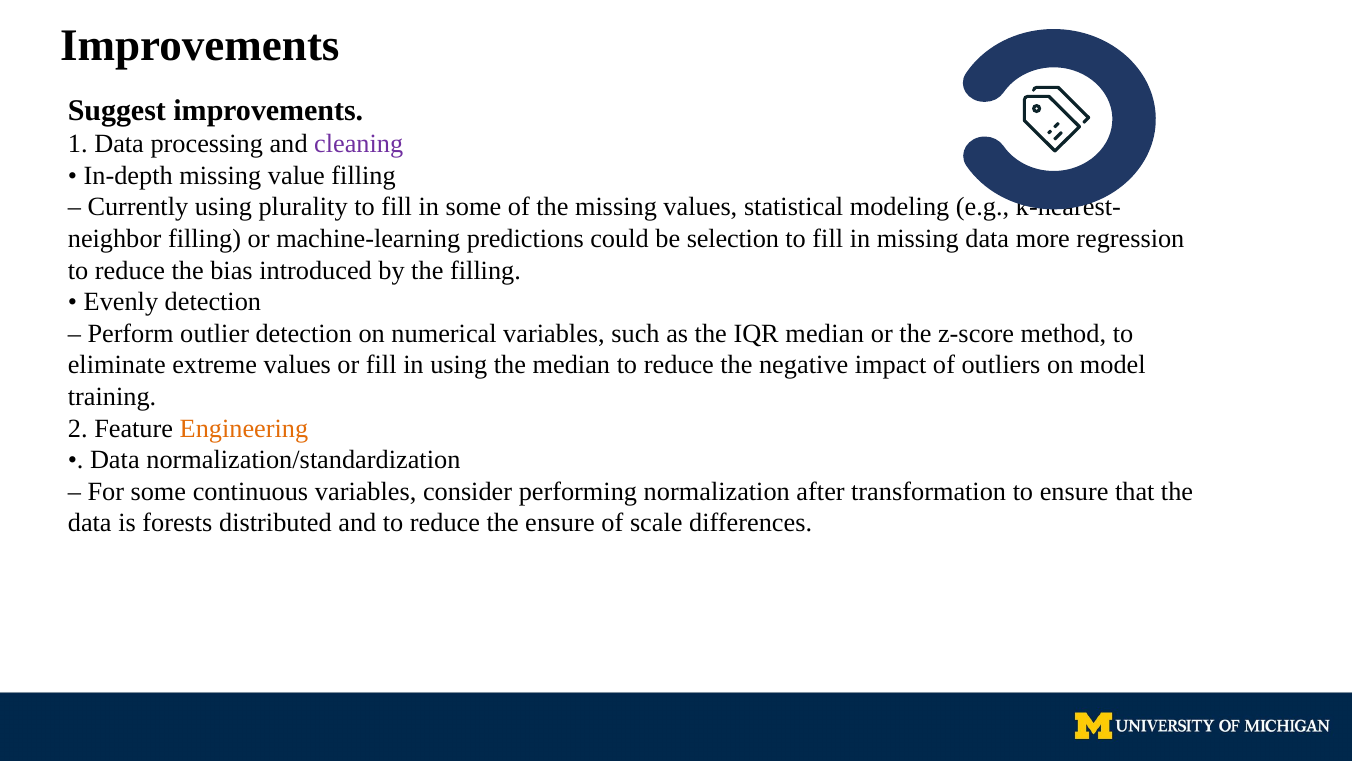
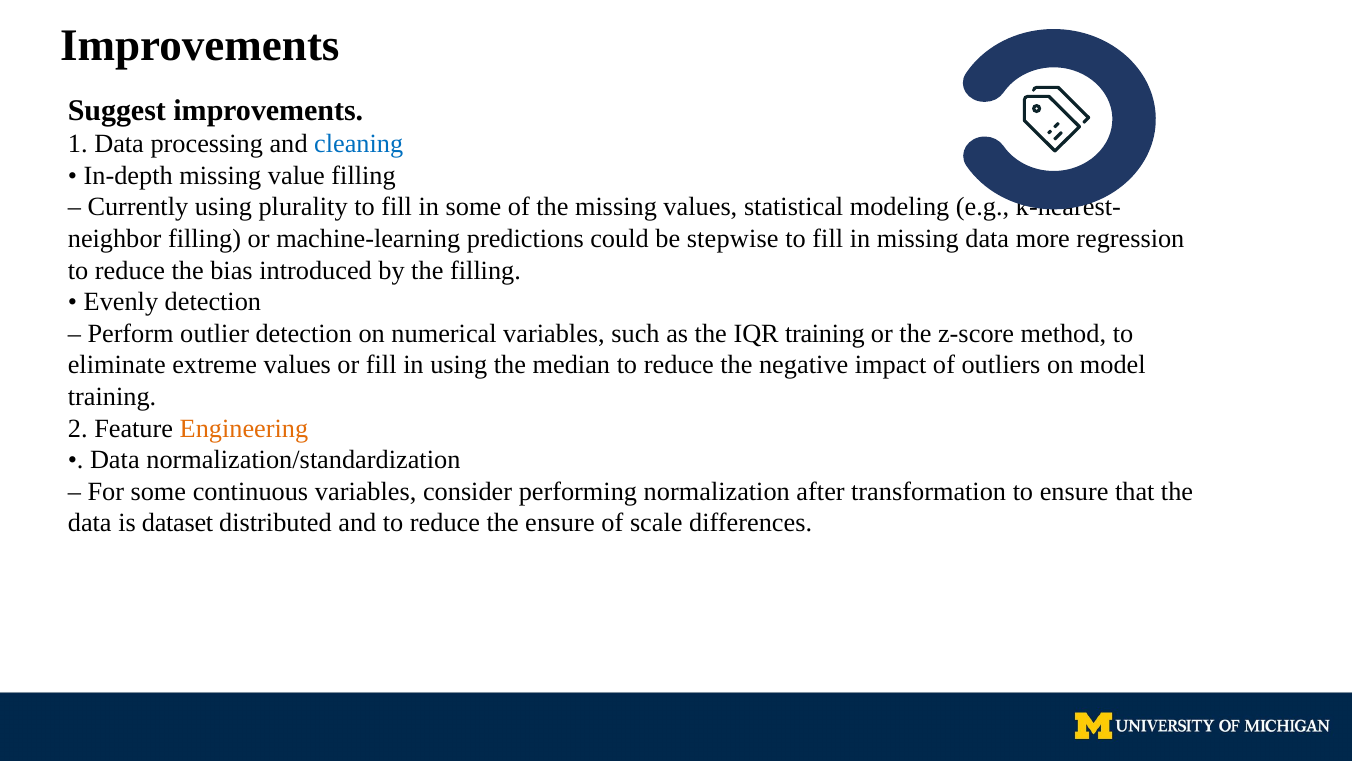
cleaning colour: purple -> blue
selection: selection -> stepwise
IQR median: median -> training
forests: forests -> dataset
